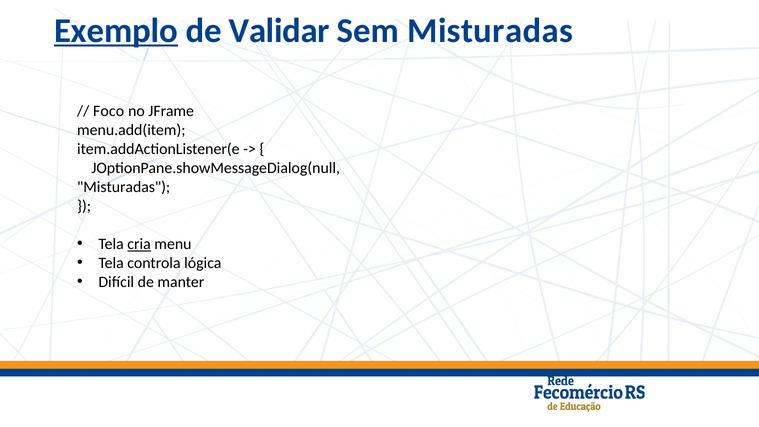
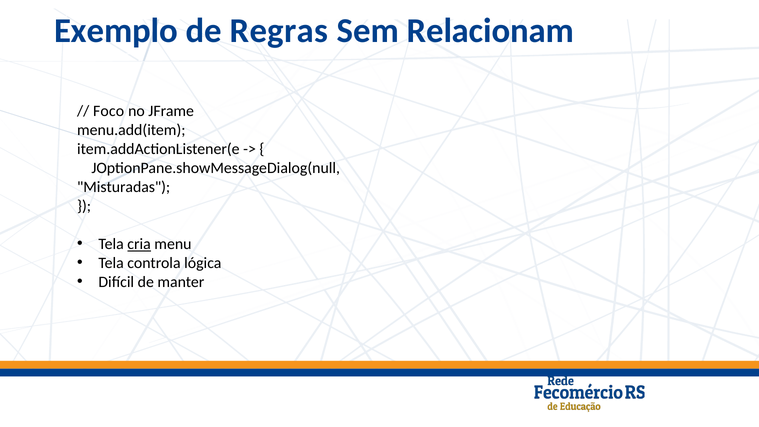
Exemplo underline: present -> none
Validar: Validar -> Regras
Sem Misturadas: Misturadas -> Relacionam
